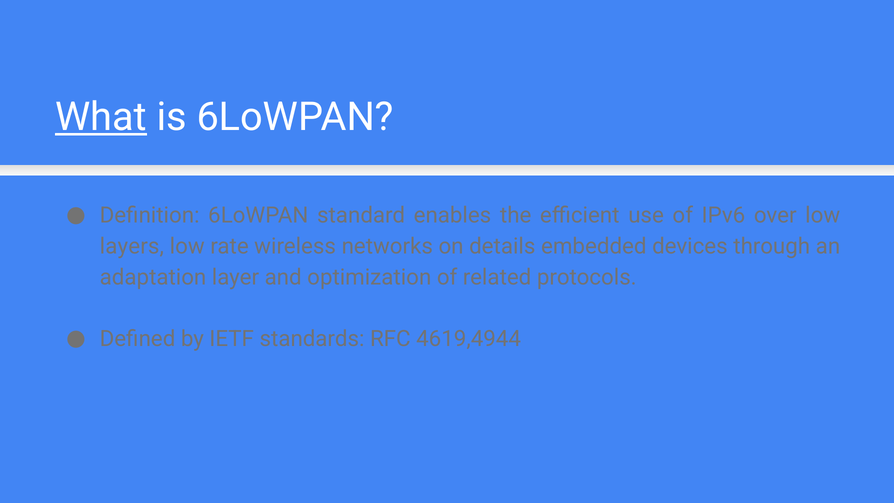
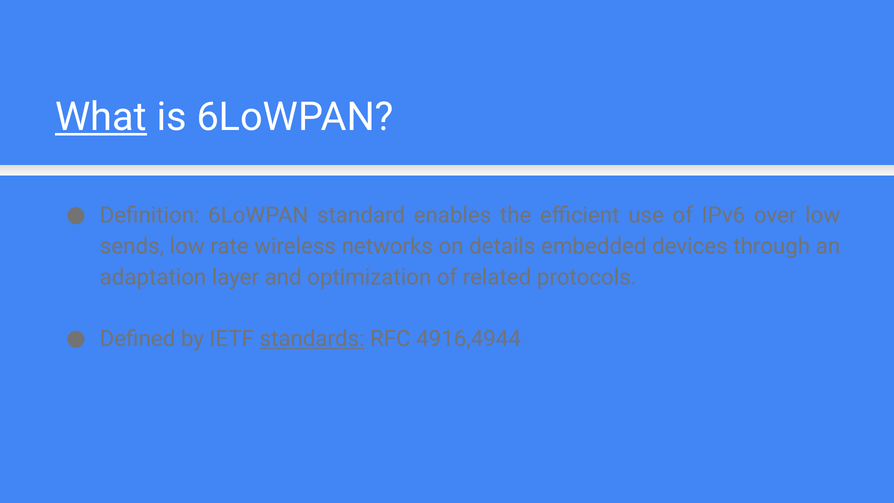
layers: layers -> sends
standards underline: none -> present
4619,4944: 4619,4944 -> 4916,4944
